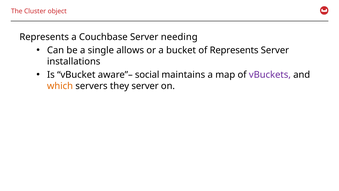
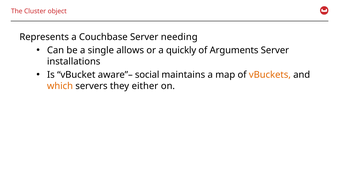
bucket: bucket -> quickly
of Represents: Represents -> Arguments
vBuckets colour: purple -> orange
they server: server -> either
